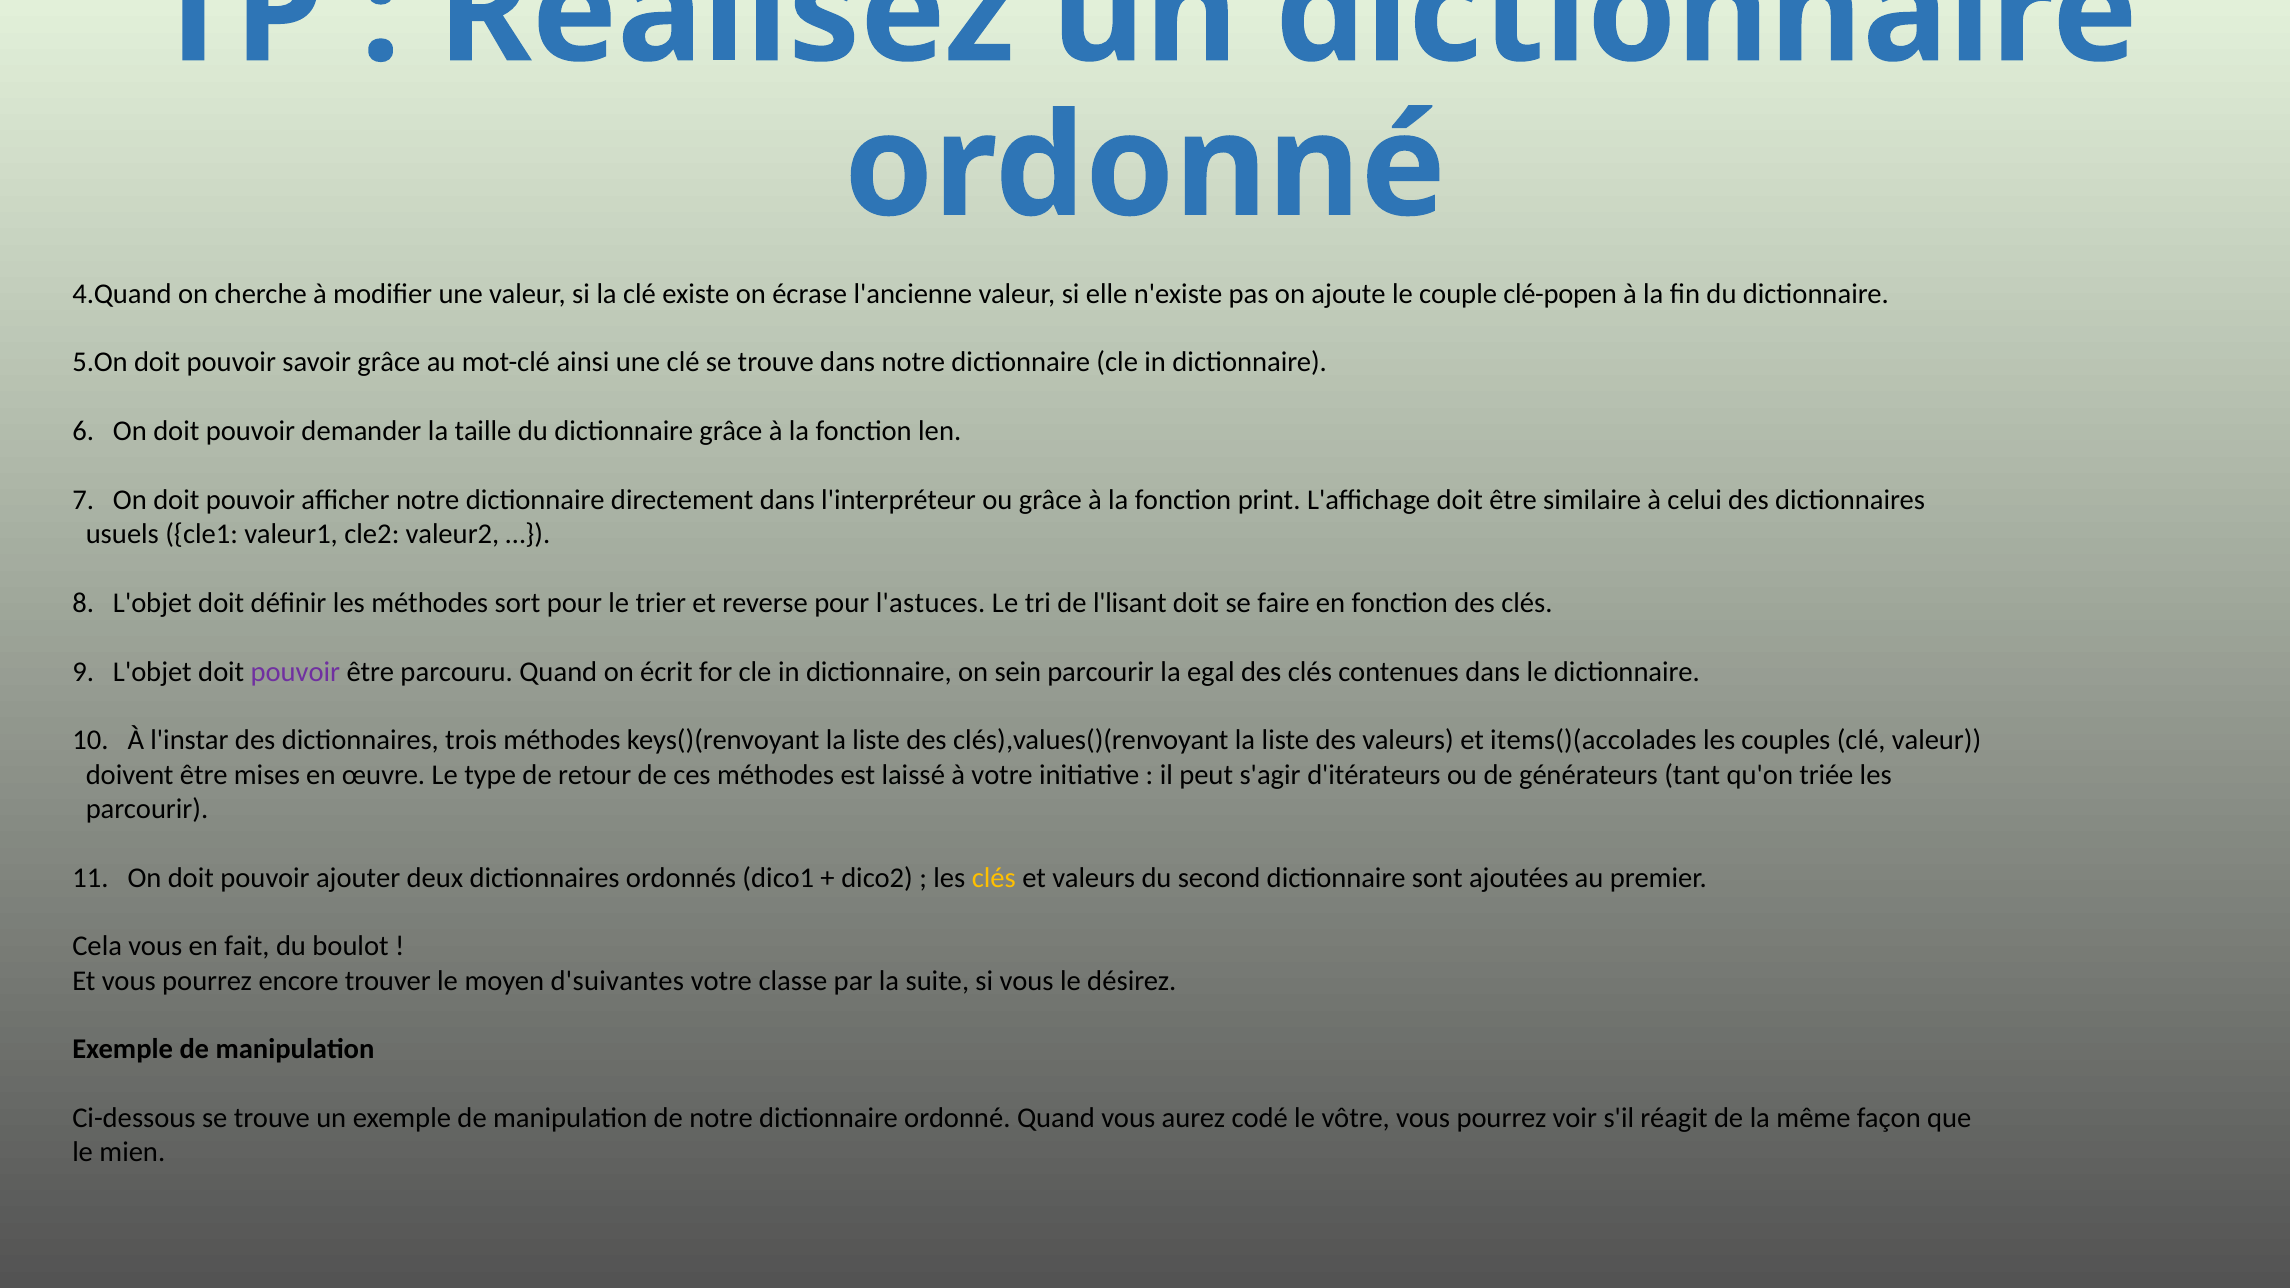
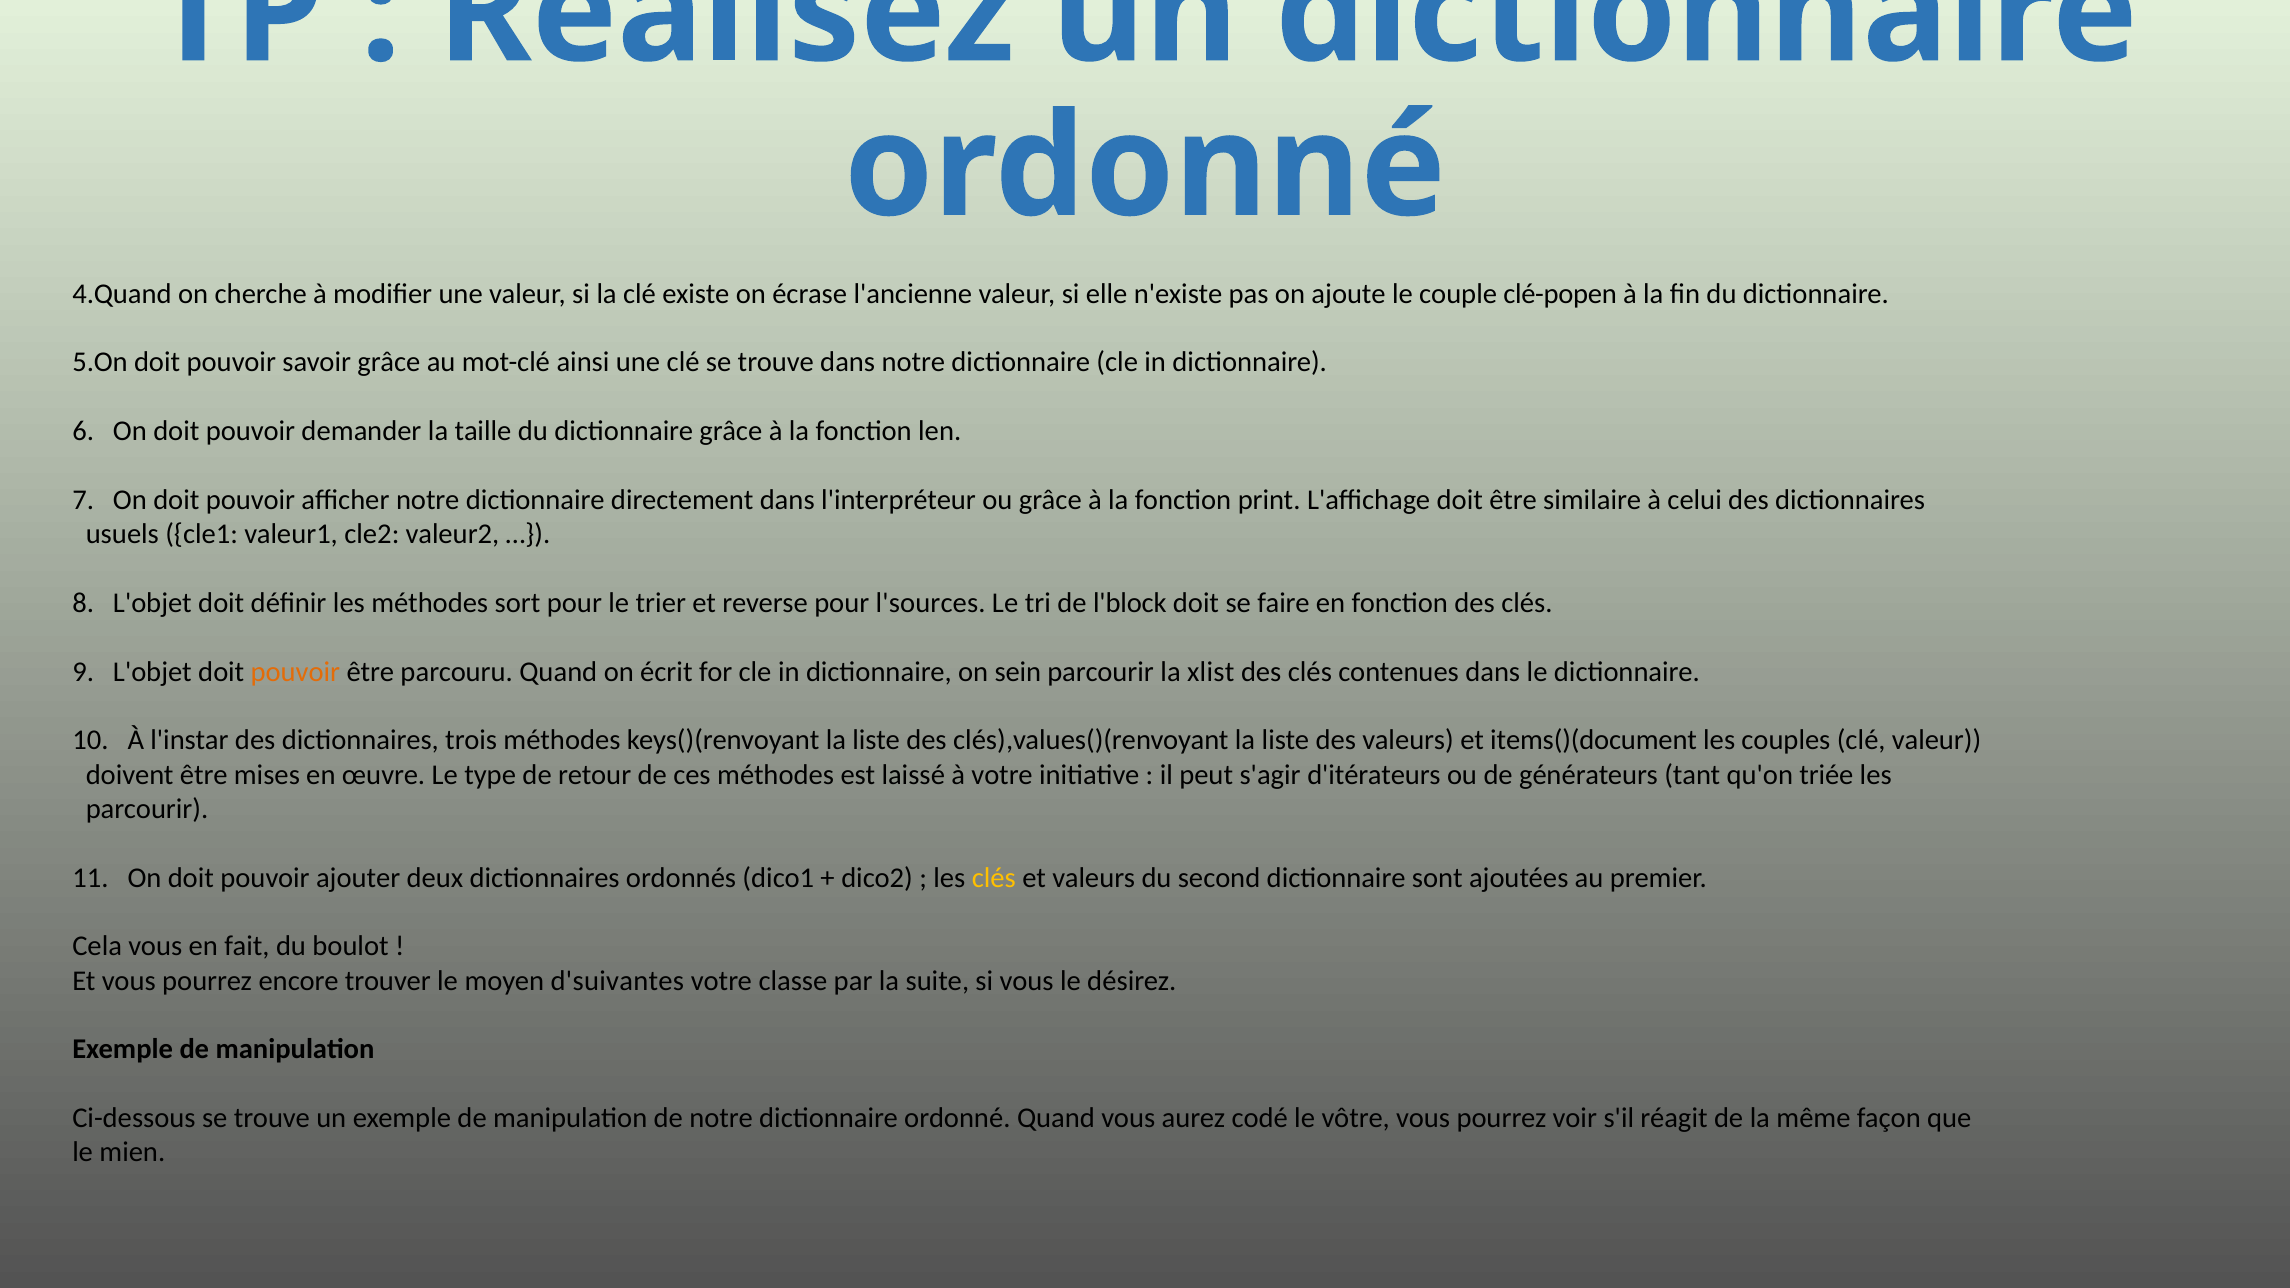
l'astuces: l'astuces -> l'sources
l'lisant: l'lisant -> l'block
pouvoir at (295, 672) colour: purple -> orange
egal: egal -> xlist
items()(accolades: items()(accolades -> items()(document
